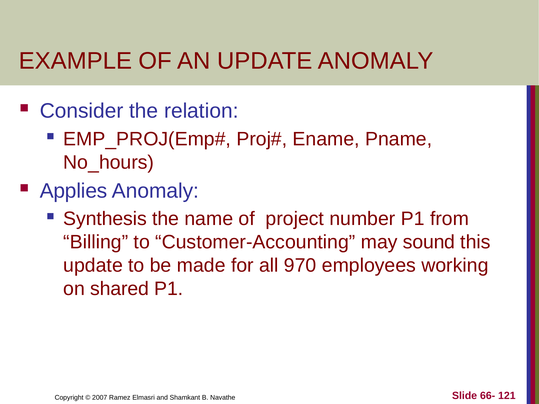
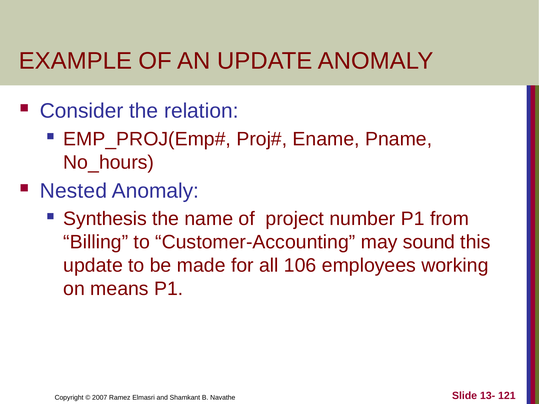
Applies: Applies -> Nested
970: 970 -> 106
shared: shared -> means
66-: 66- -> 13-
